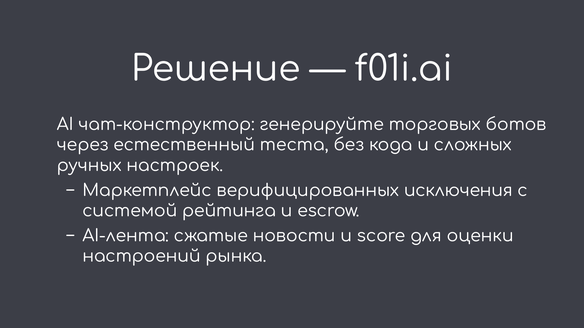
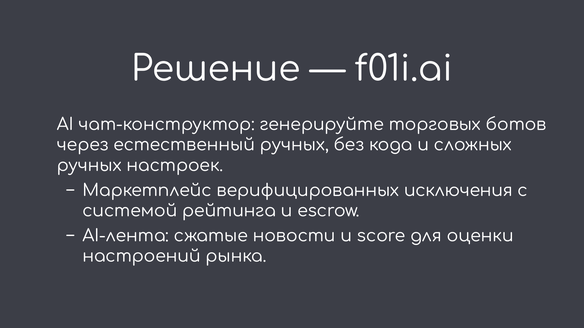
естественный теста: теста -> ручных
